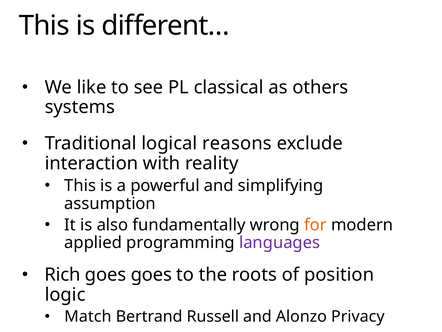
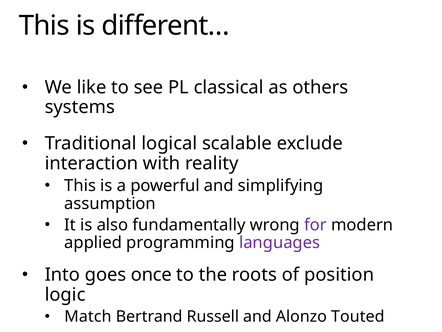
reasons: reasons -> scalable
for colour: orange -> purple
Rich: Rich -> Into
goes goes: goes -> once
Privacy: Privacy -> Touted
